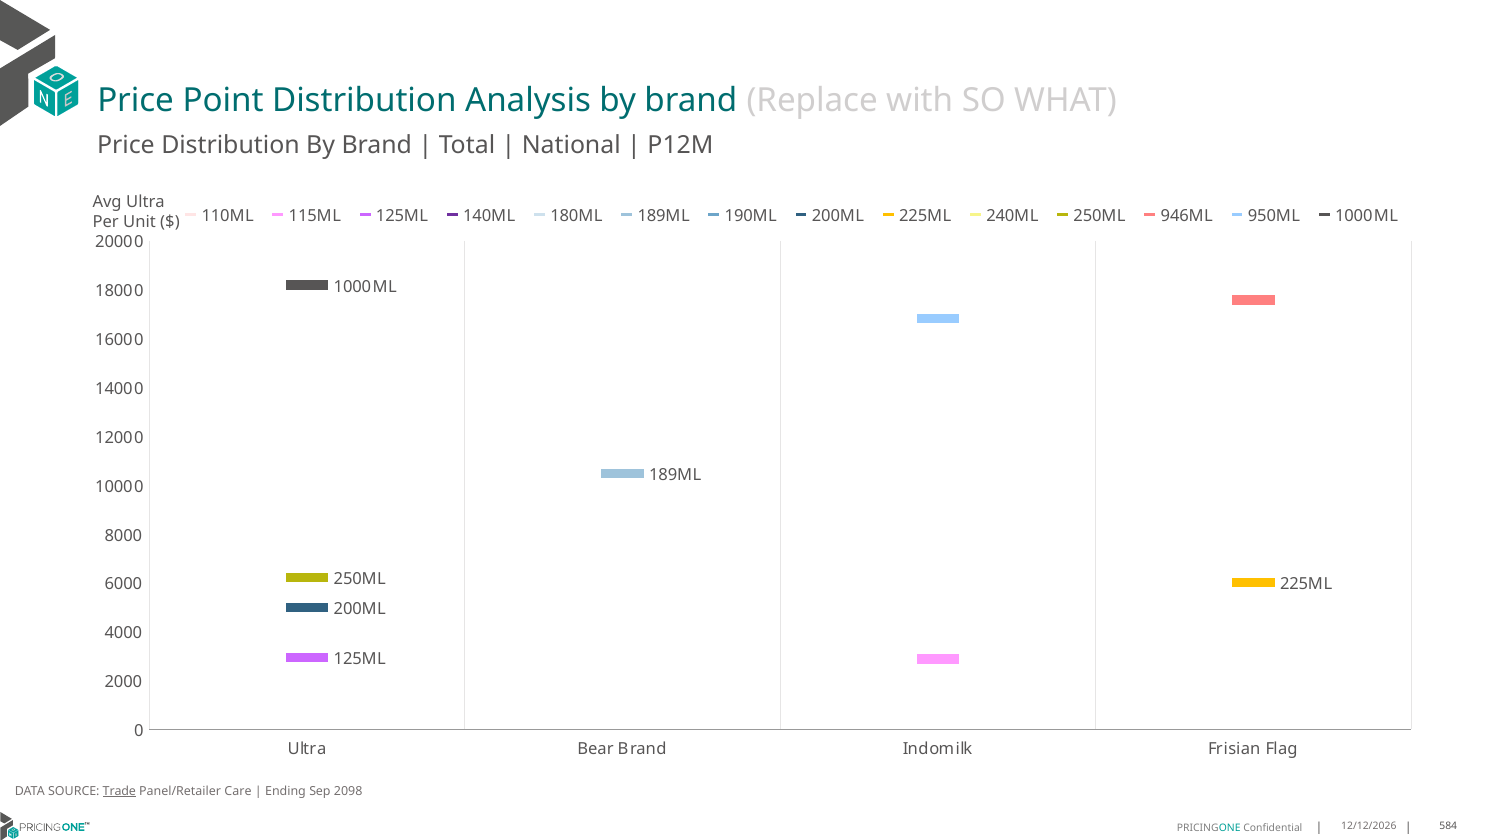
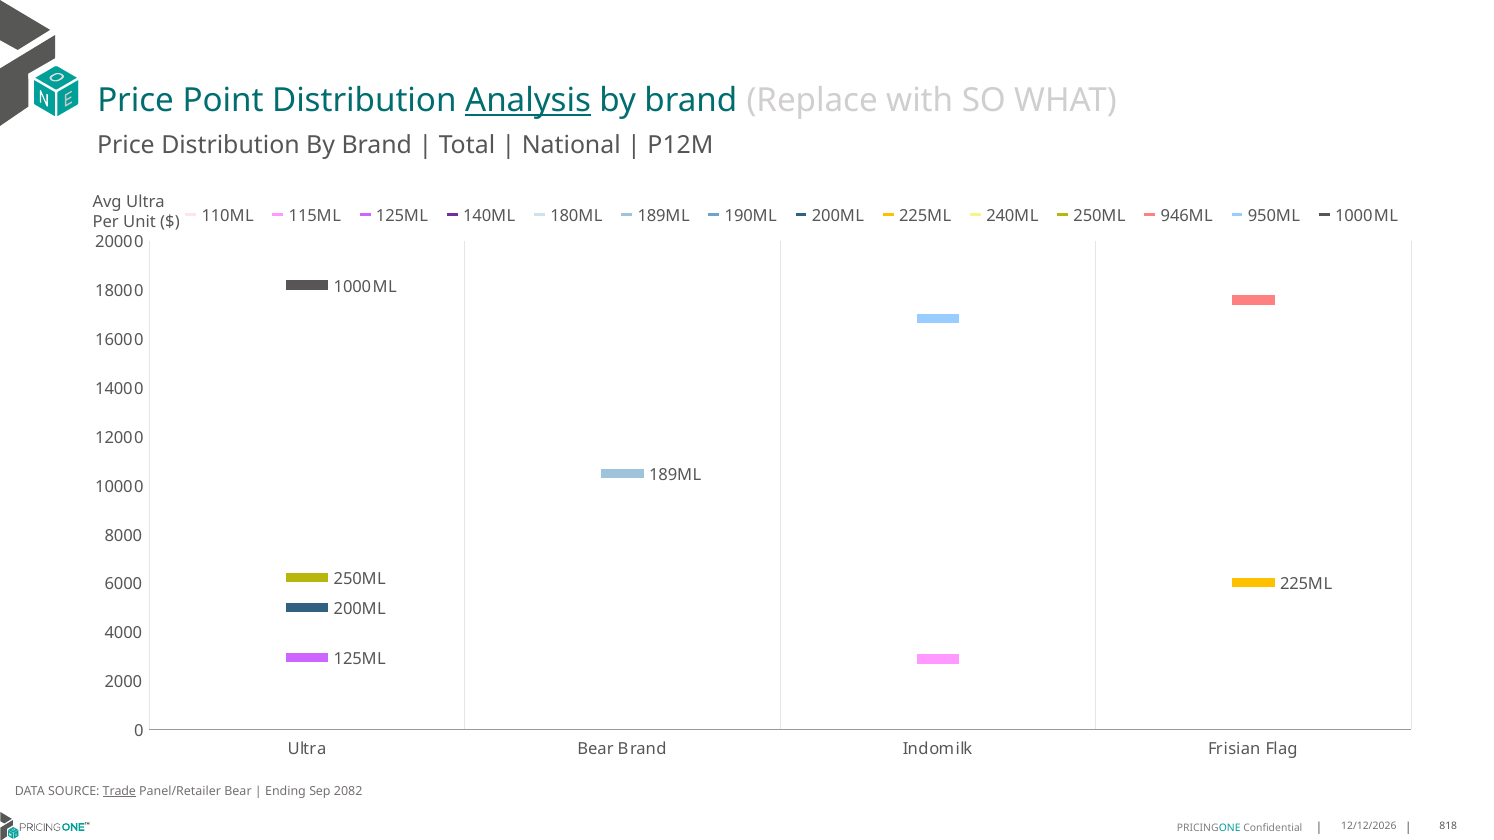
Analysis underline: none -> present
Panel/Retailer Care: Care -> Bear
2098: 2098 -> 2082
584: 584 -> 818
